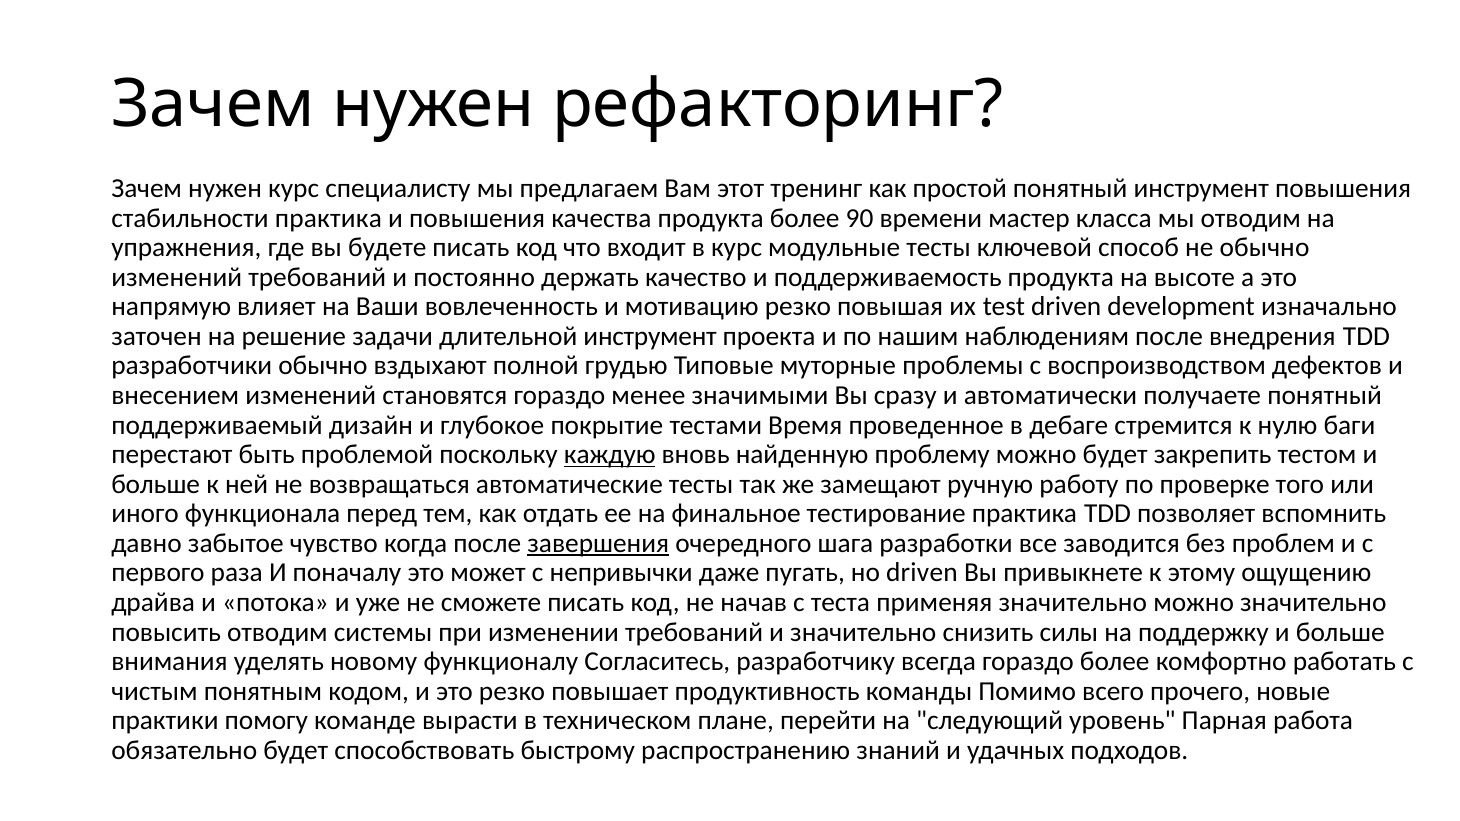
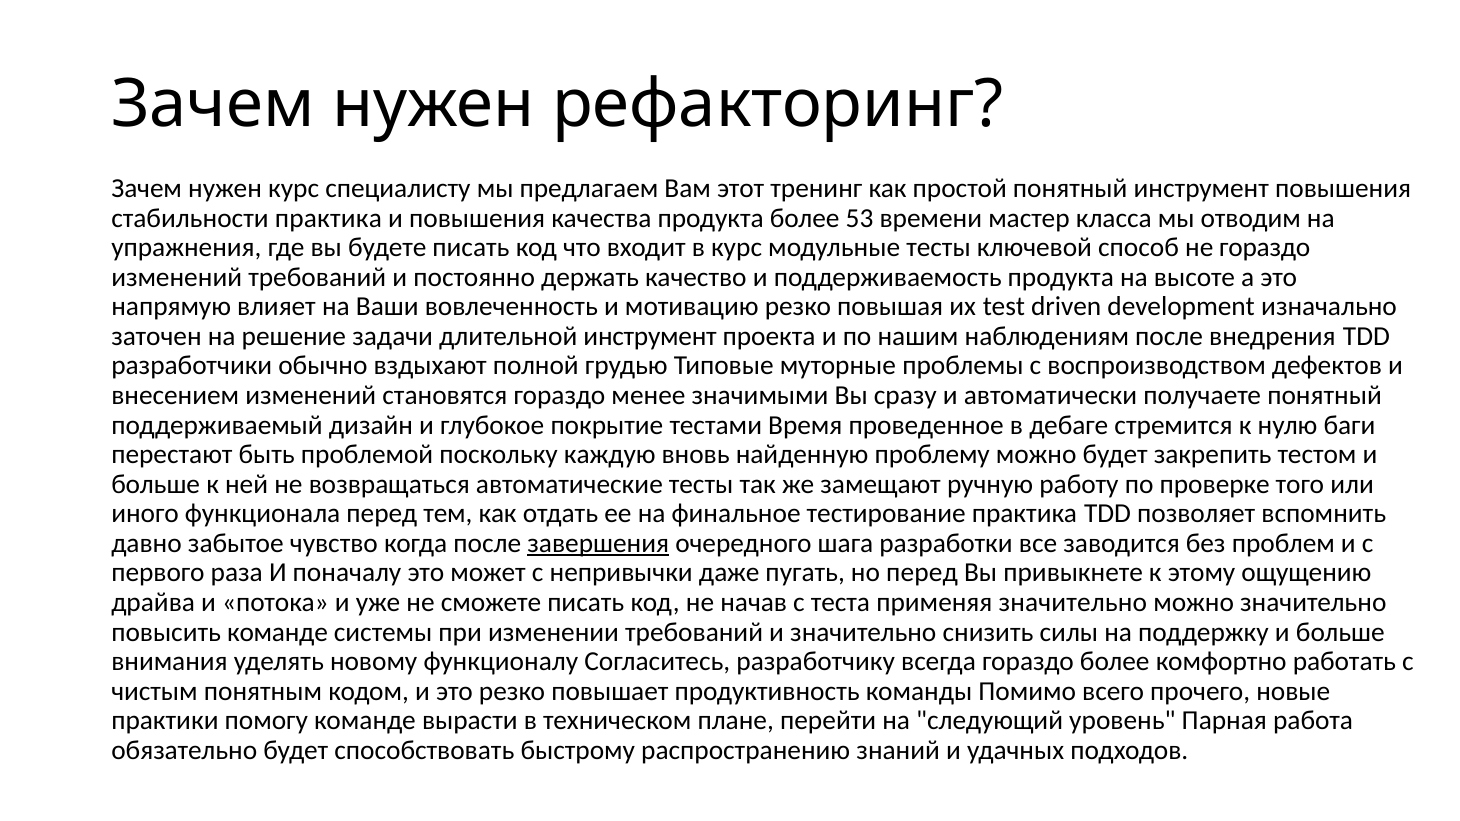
90: 90 -> 53
не обычно: обычно -> гораздо
каждую underline: present -> none
но driven: driven -> перед
повысить отводим: отводим -> команде
